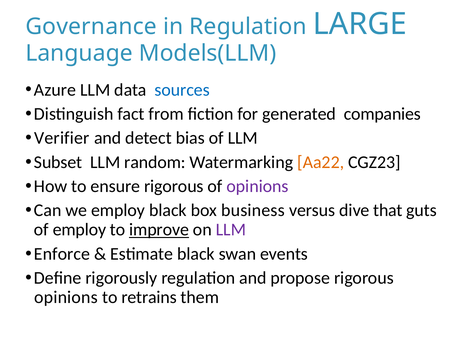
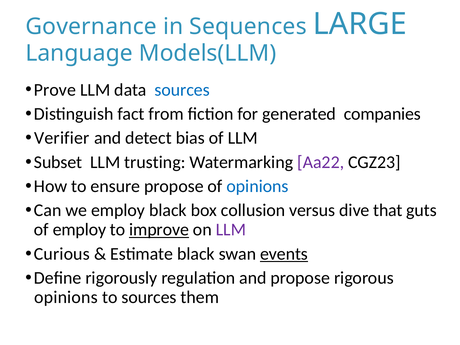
in Regulation: Regulation -> Sequences
Azure: Azure -> Prove
random: random -> trusting
Aa22 colour: orange -> purple
ensure rigorous: rigorous -> propose
opinions at (258, 186) colour: purple -> blue
business: business -> collusion
Enforce: Enforce -> Curious
events underline: none -> present
to retrains: retrains -> sources
